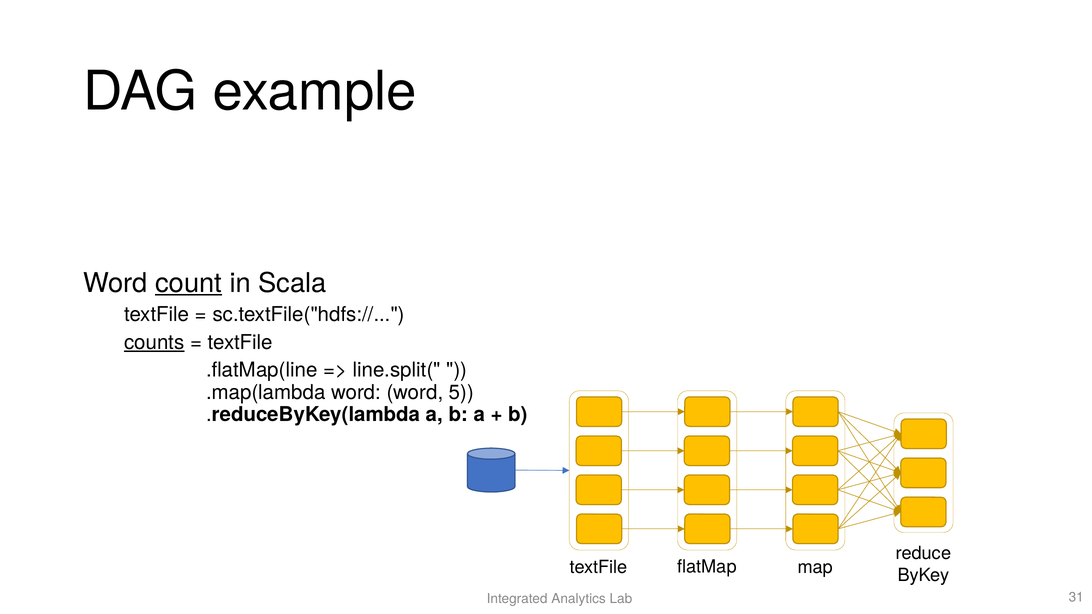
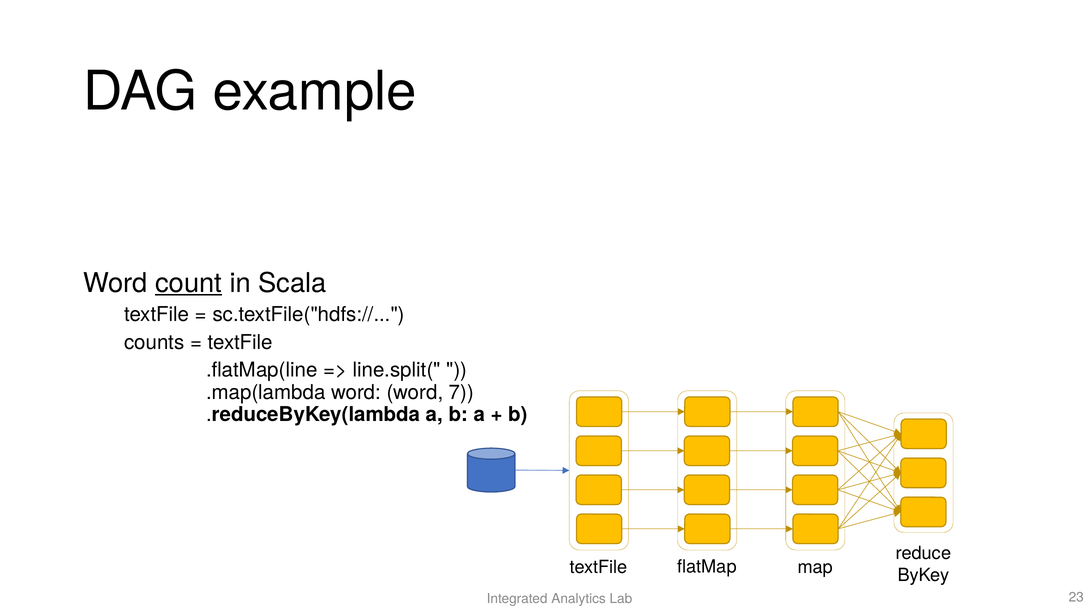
counts underline: present -> none
5: 5 -> 7
31: 31 -> 23
